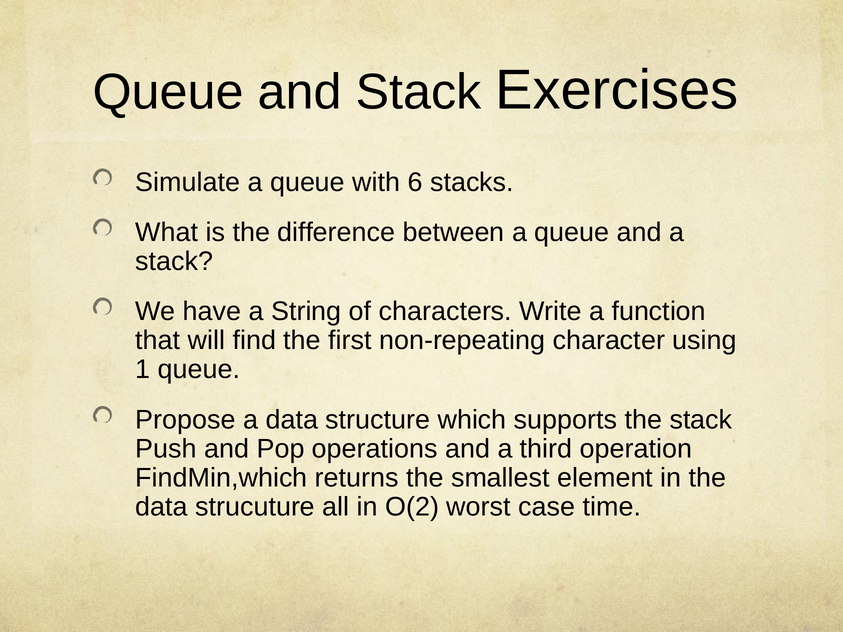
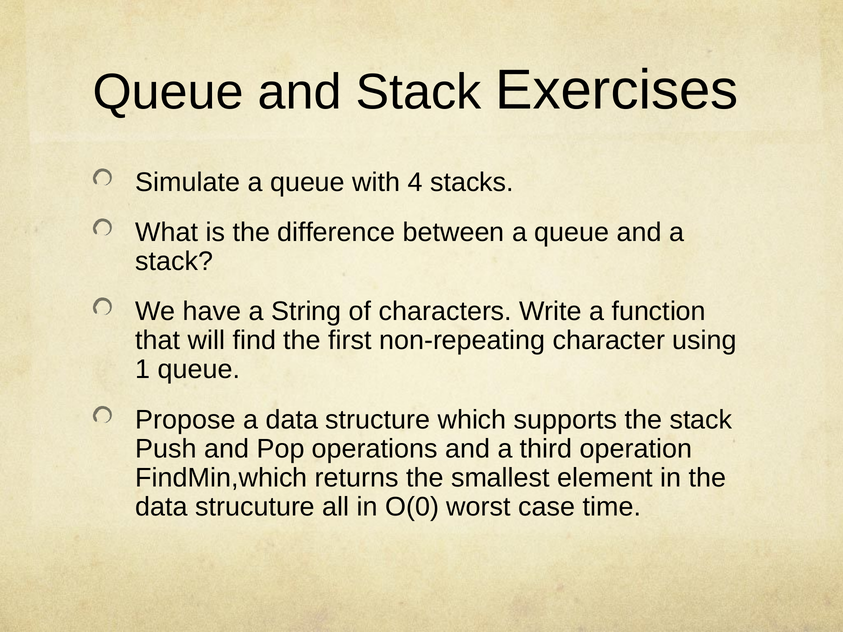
6: 6 -> 4
O(2: O(2 -> O(0
